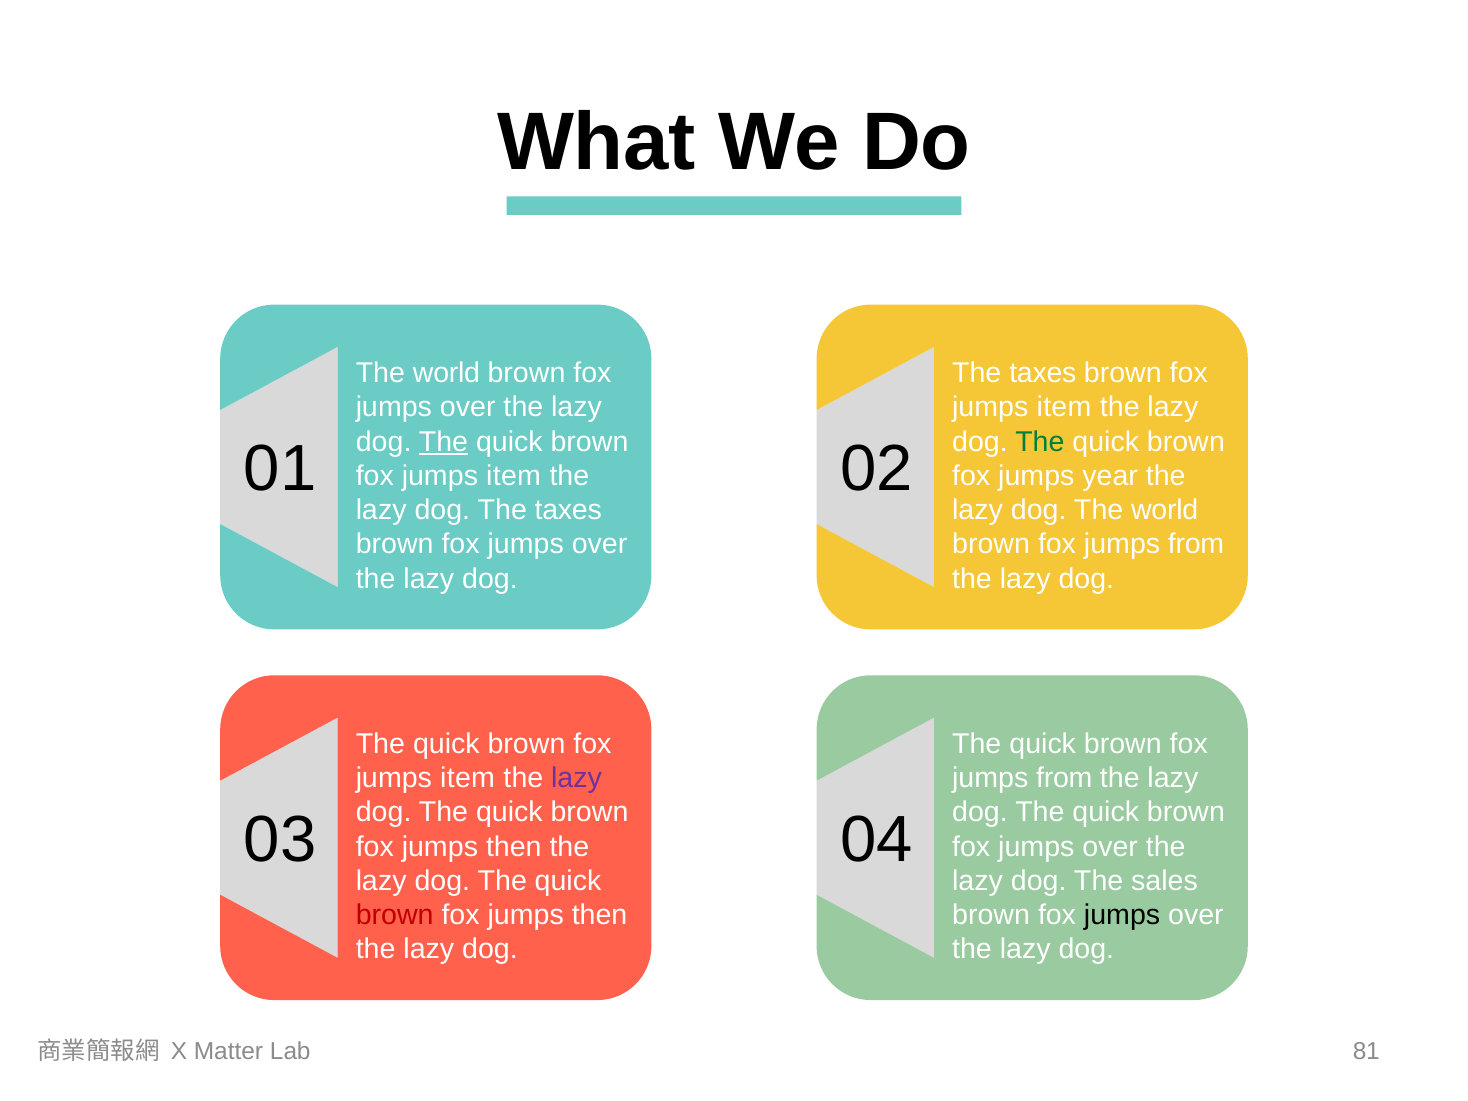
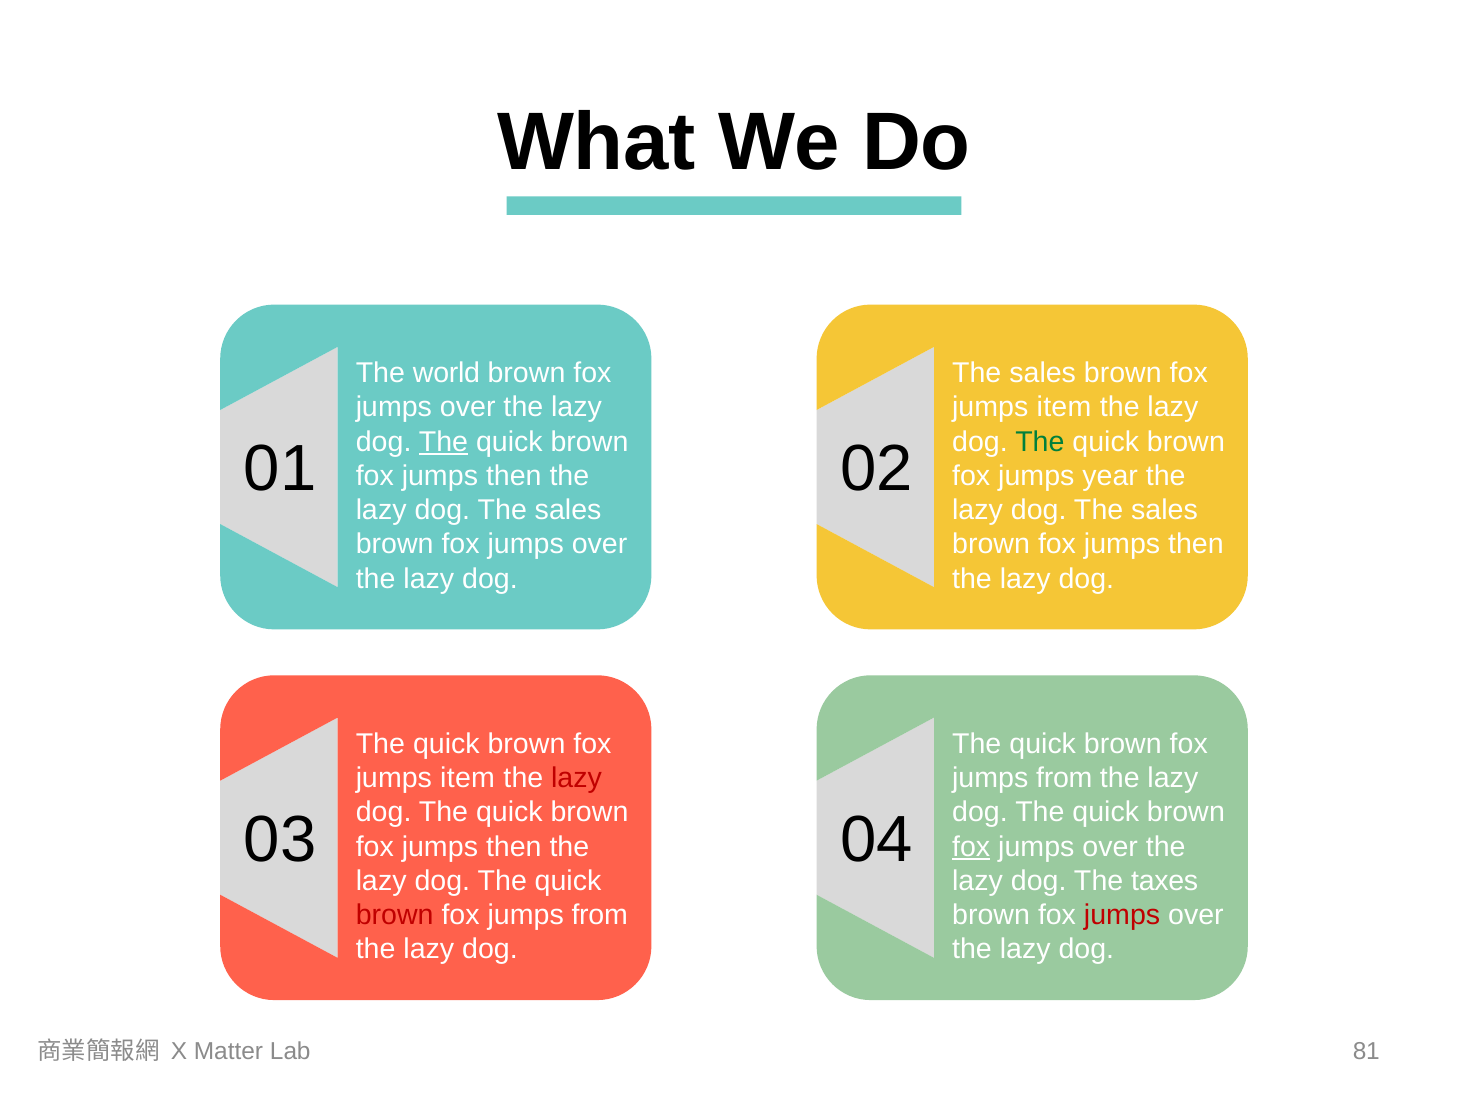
taxes at (1043, 373): taxes -> sales
item at (514, 476): item -> then
taxes at (568, 510): taxes -> sales
world at (1165, 510): world -> sales
from at (1196, 545): from -> then
lazy at (576, 778) colour: purple -> red
fox at (971, 847) underline: none -> present
sales: sales -> taxes
then at (600, 915): then -> from
jumps at (1122, 915) colour: black -> red
